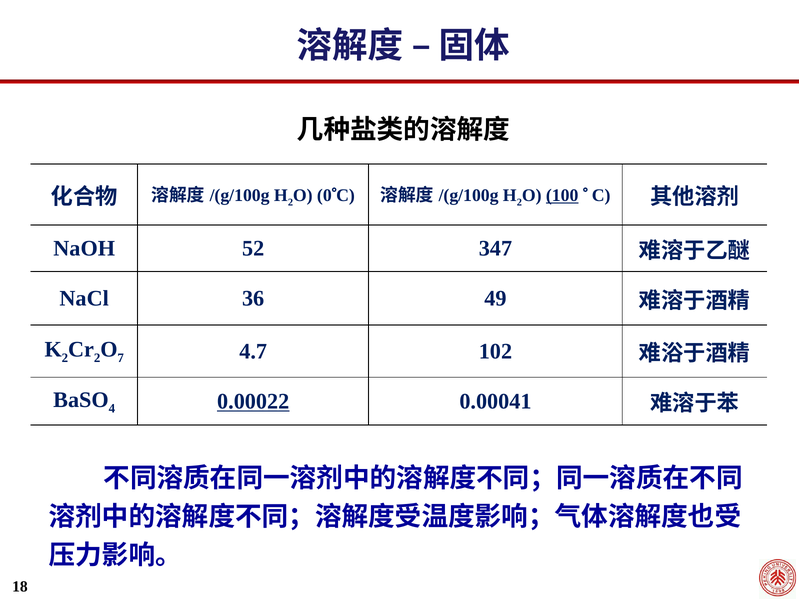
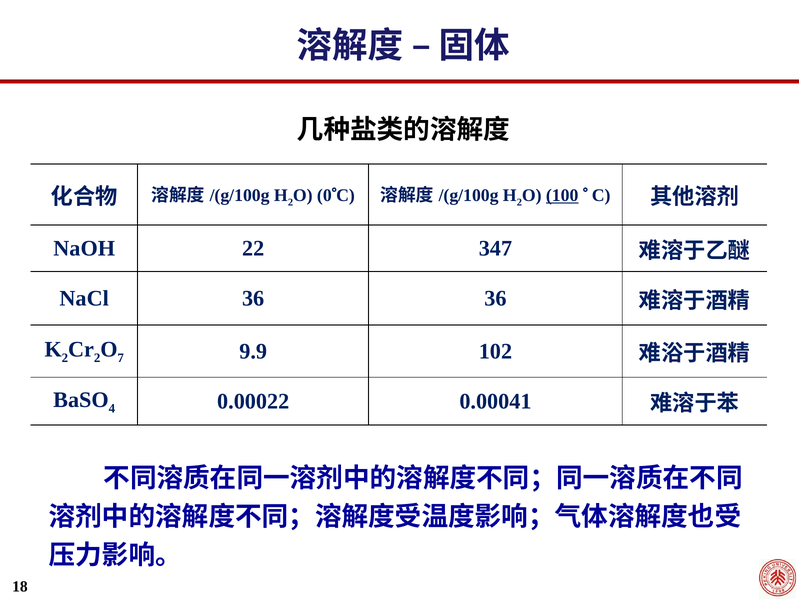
52: 52 -> 22
36 49: 49 -> 36
4.7: 4.7 -> 9.9
0.00022 underline: present -> none
